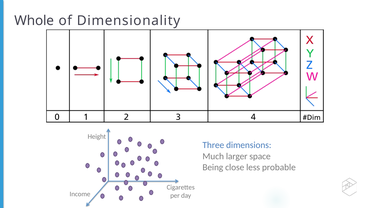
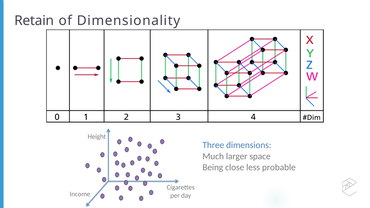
Whole: Whole -> Retain
